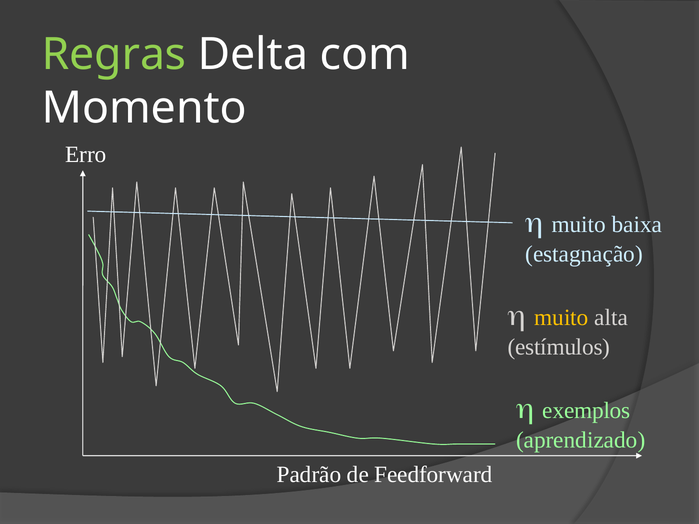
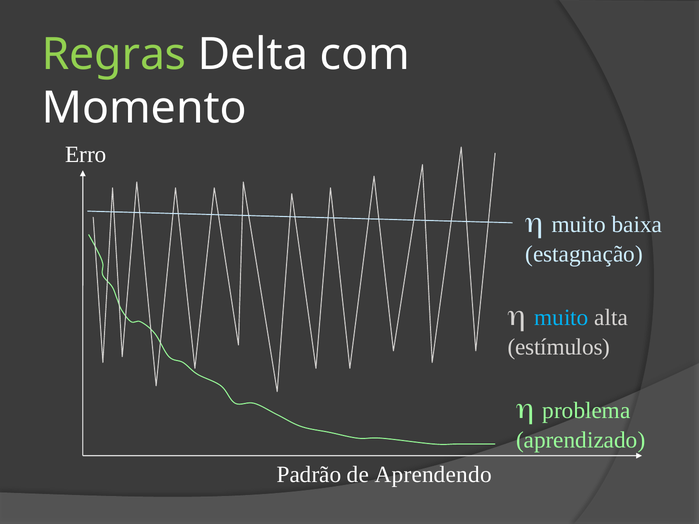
muito at (561, 318) colour: yellow -> light blue
exemplos: exemplos -> problema
Feedforward: Feedforward -> Aprendendo
